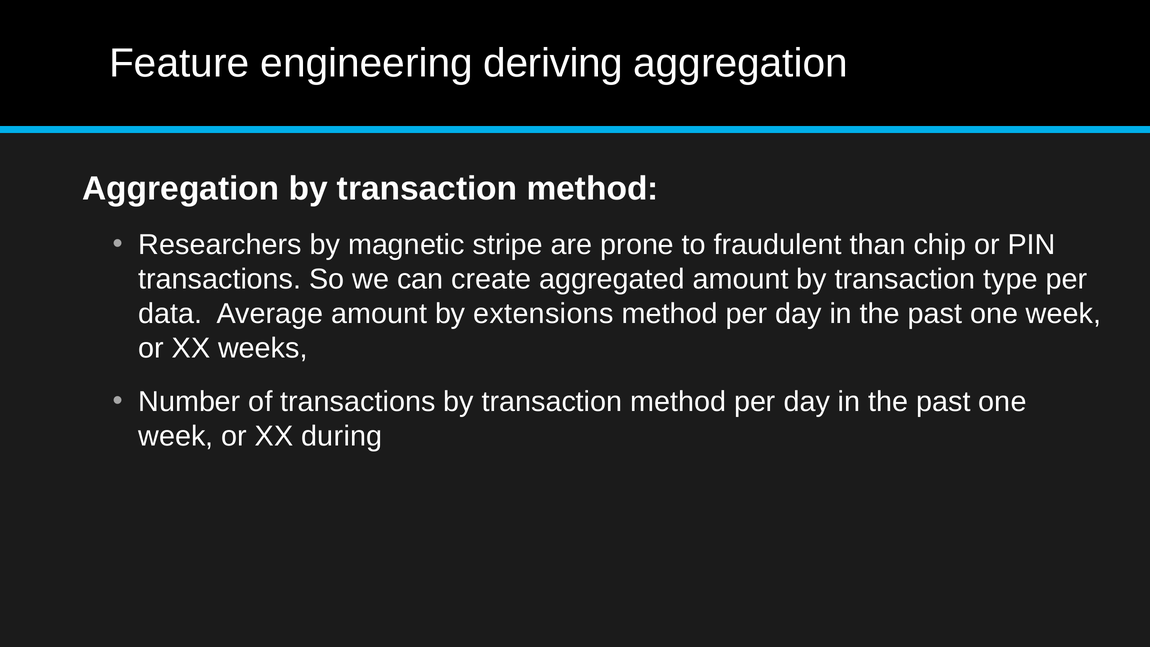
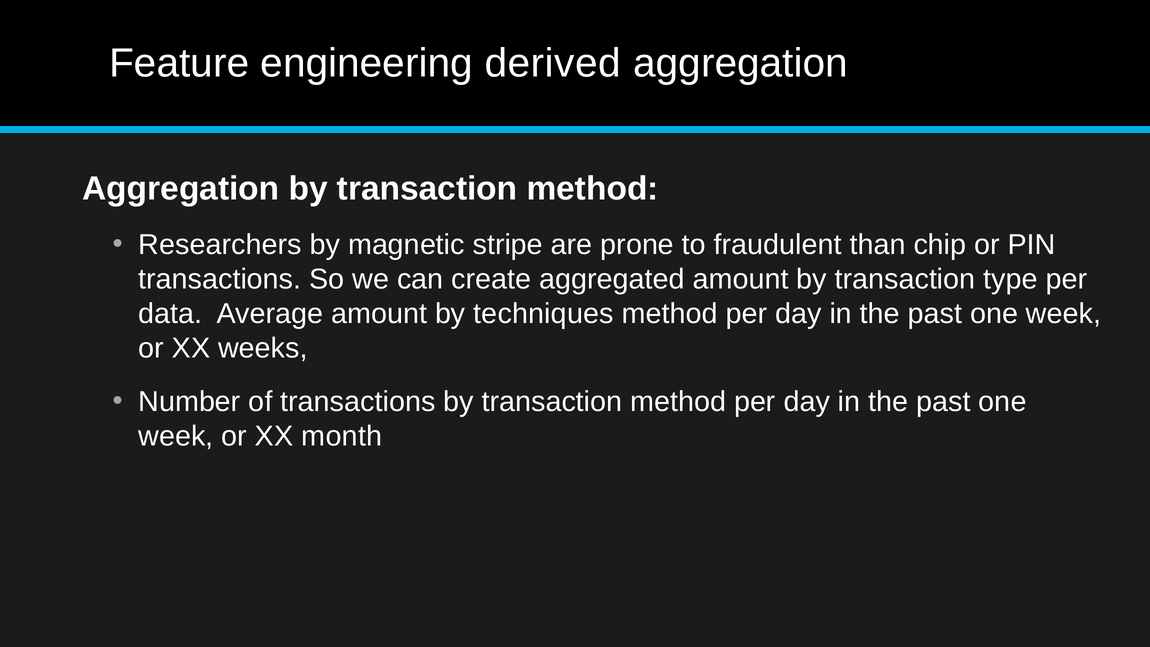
deriving: deriving -> derived
extensions: extensions -> techniques
during: during -> month
